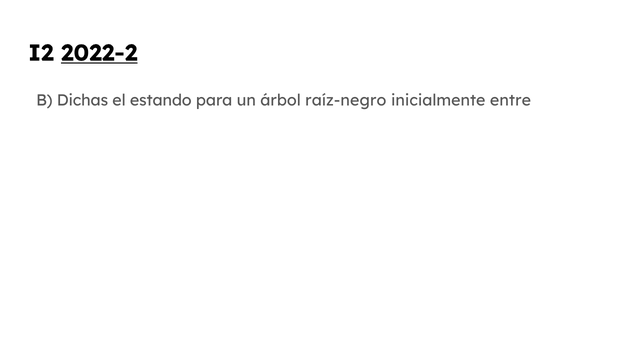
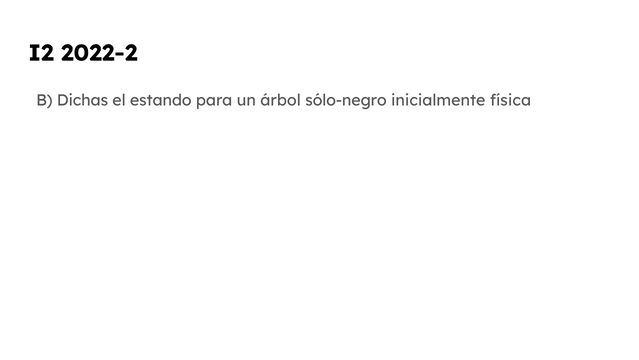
2022-2 underline: present -> none
raíz-negro: raíz-negro -> sólo-negro
entre: entre -> física
